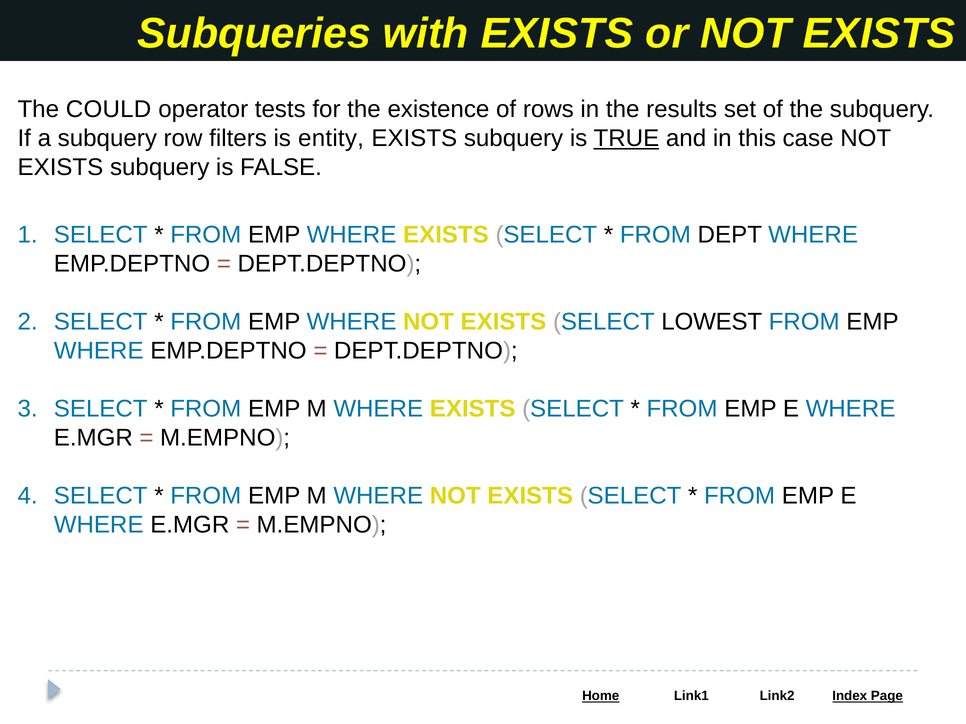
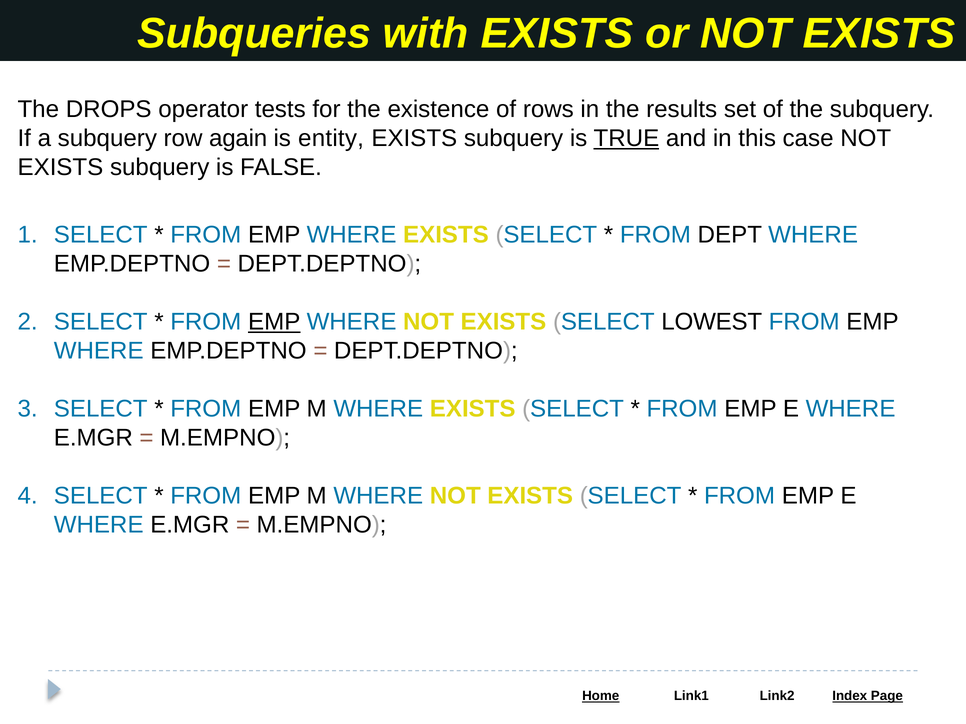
COULD: COULD -> DROPS
filters: filters -> again
EMP at (274, 322) underline: none -> present
